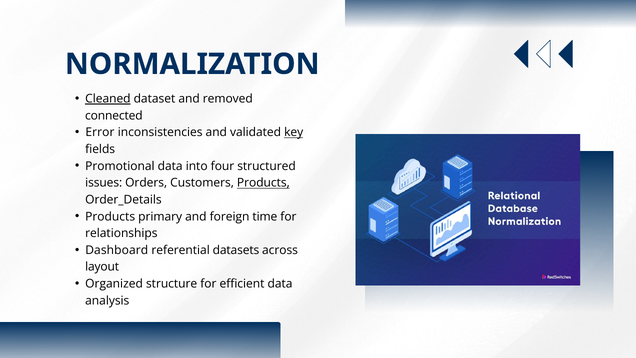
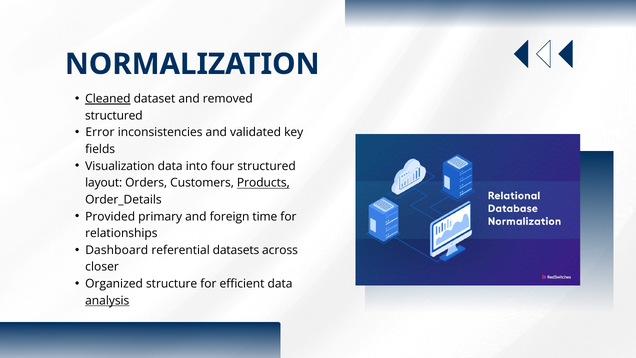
connected at (114, 116): connected -> structured
key underline: present -> none
Promotional: Promotional -> Visualization
issues: issues -> layout
Products at (110, 216): Products -> Provided
layout: layout -> closer
analysis underline: none -> present
